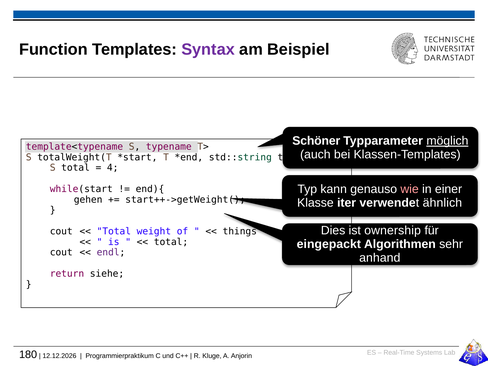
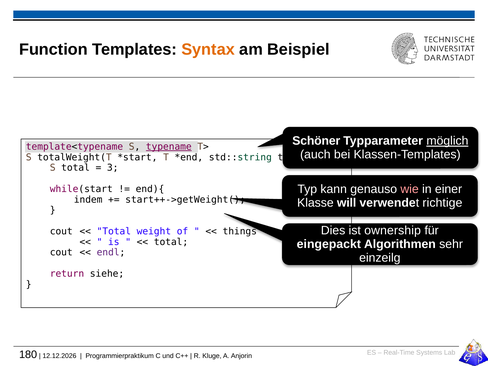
Syntax colour: purple -> orange
typename underline: none -> present
4: 4 -> 3
gehen: gehen -> indem
iter: iter -> will
ähnlich: ähnlich -> richtige
anhand: anhand -> einzeilg
